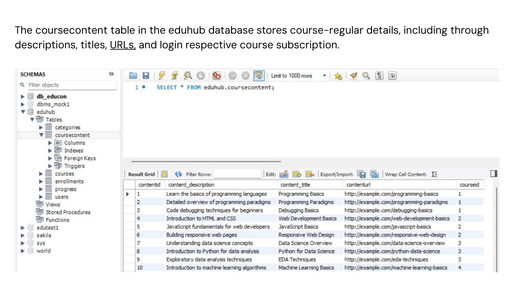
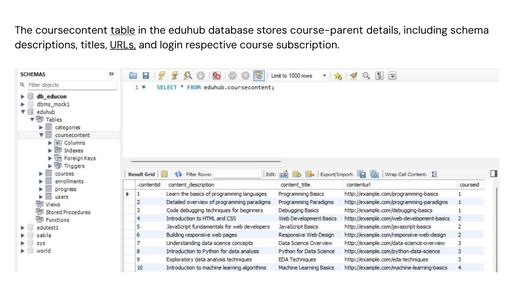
table underline: none -> present
course-regular: course-regular -> course-parent
through: through -> schema
